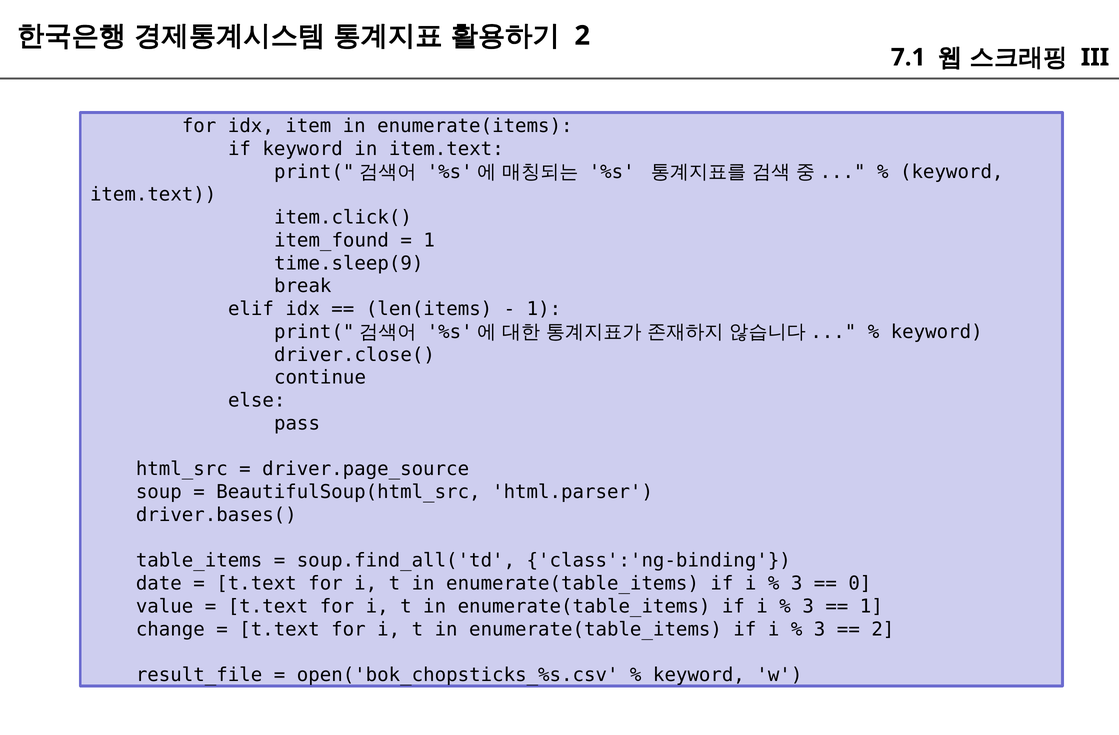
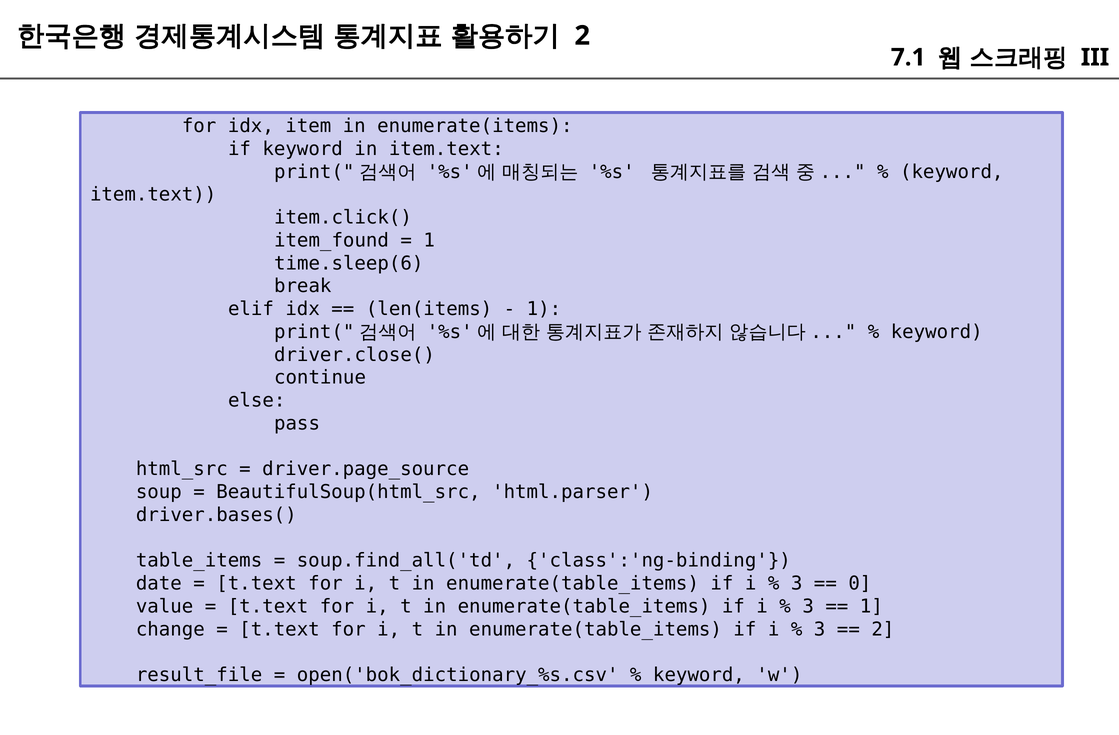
time.sleep(9: time.sleep(9 -> time.sleep(6
open('bok_chopsticks_%s.csv: open('bok_chopsticks_%s.csv -> open('bok_dictionary_%s.csv
